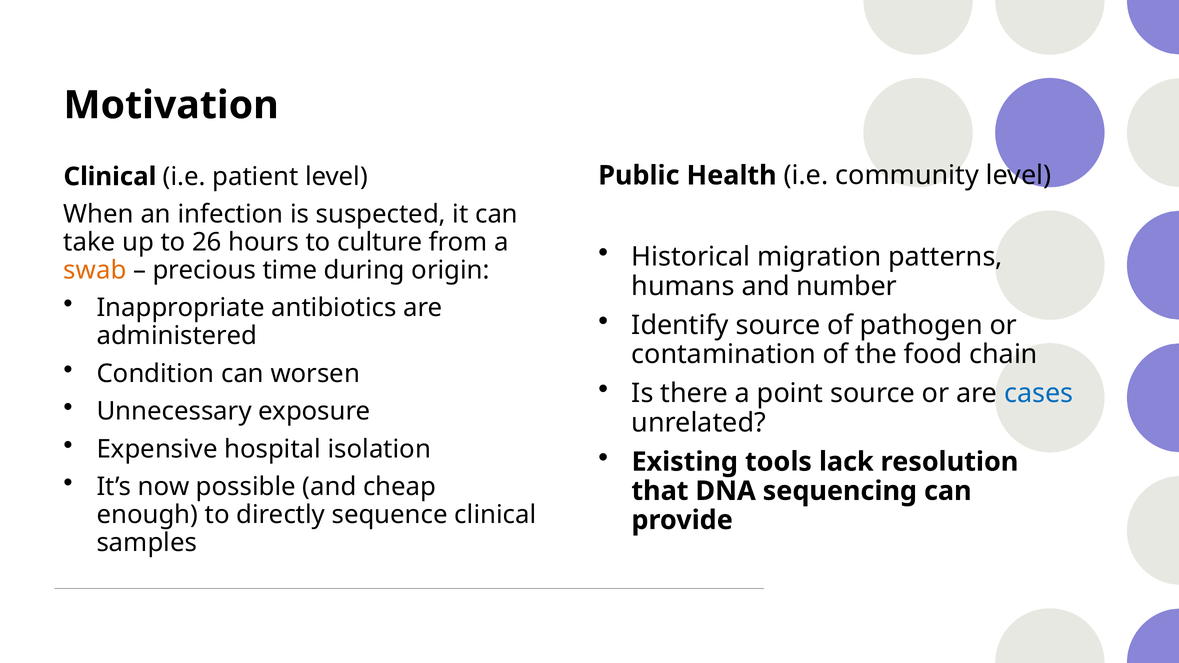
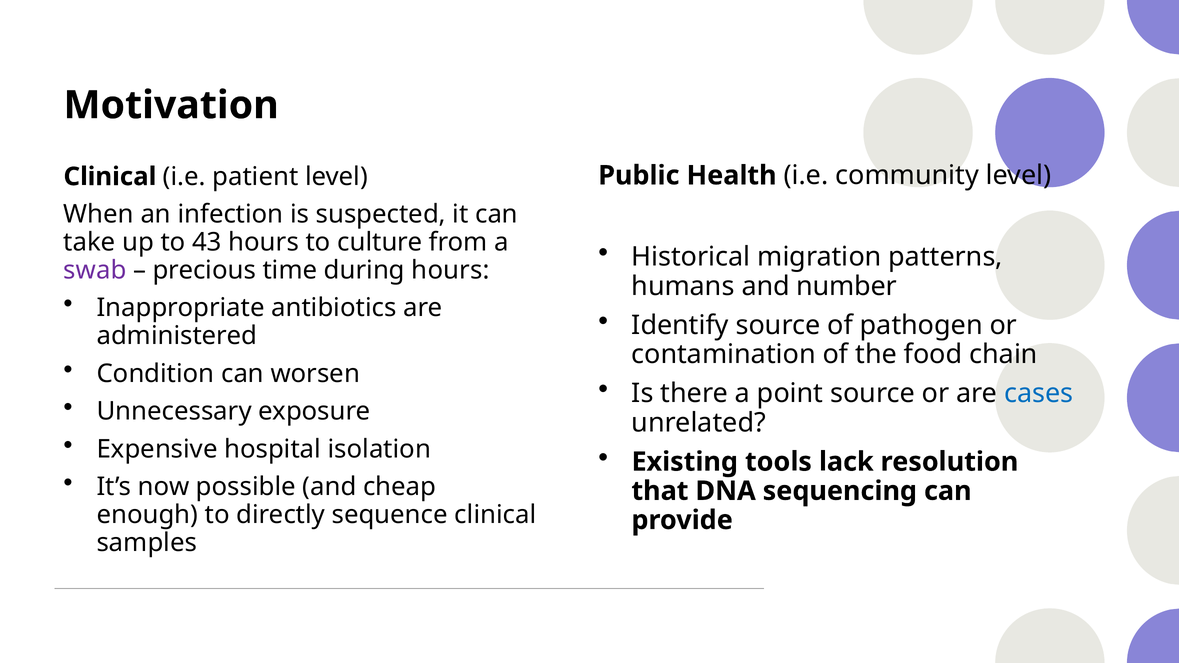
26: 26 -> 43
swab colour: orange -> purple
during origin: origin -> hours
